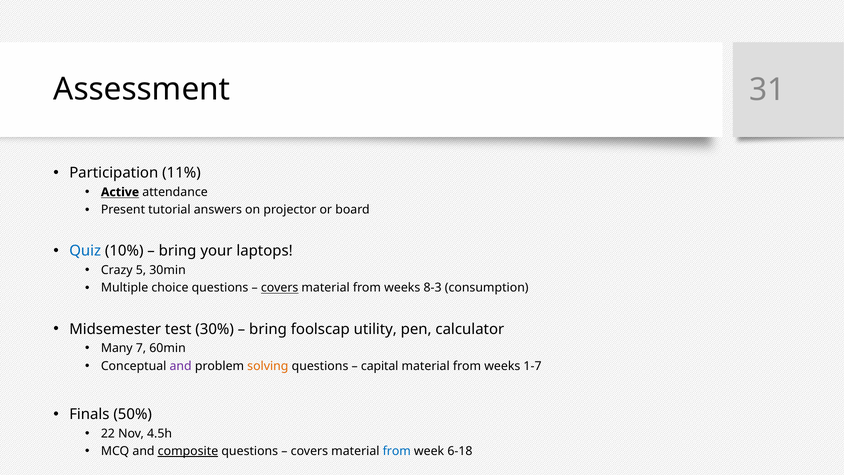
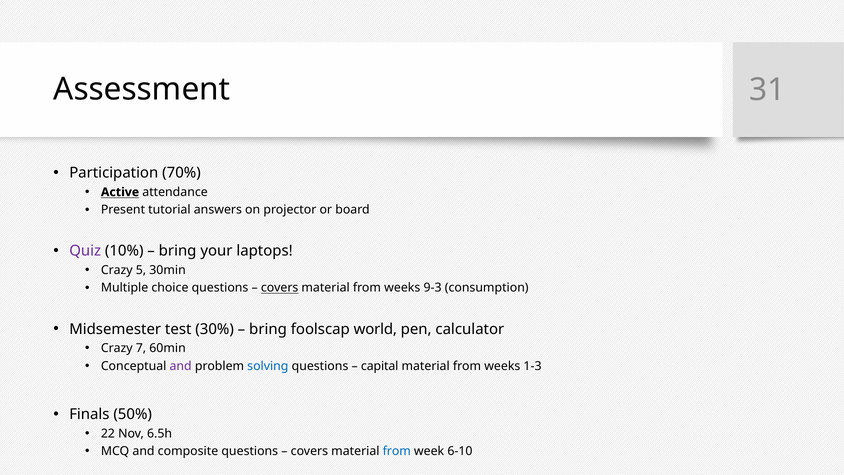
11%: 11% -> 70%
Quiz colour: blue -> purple
8-3: 8-3 -> 9-3
utility: utility -> world
Many at (117, 348): Many -> Crazy
solving colour: orange -> blue
1-7: 1-7 -> 1-3
4.5h: 4.5h -> 6.5h
composite underline: present -> none
6-18: 6-18 -> 6-10
